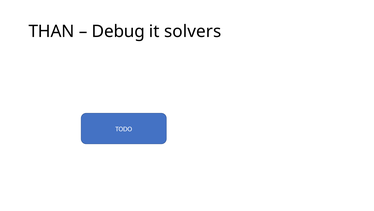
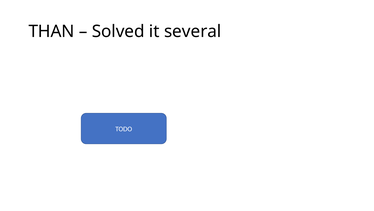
Debug: Debug -> Solved
solvers: solvers -> several
